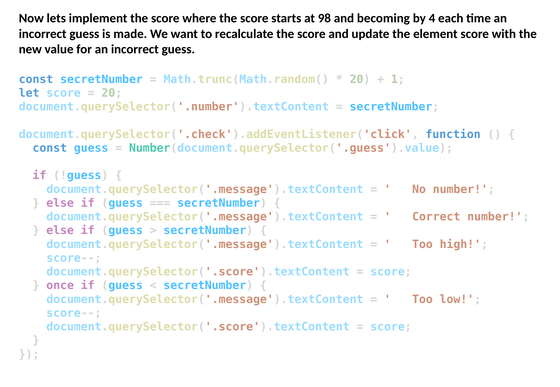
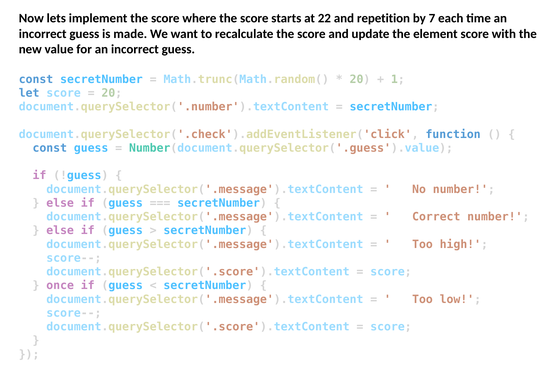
98: 98 -> 22
becoming: becoming -> repetition
4: 4 -> 7
